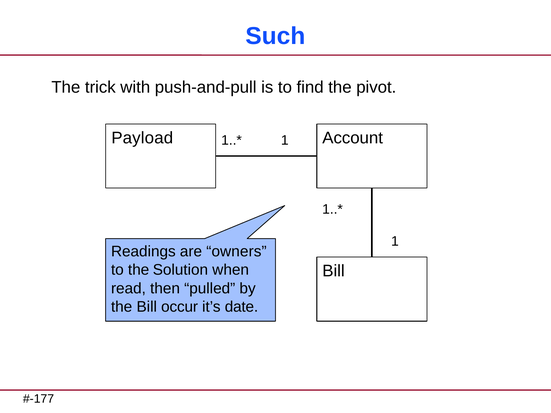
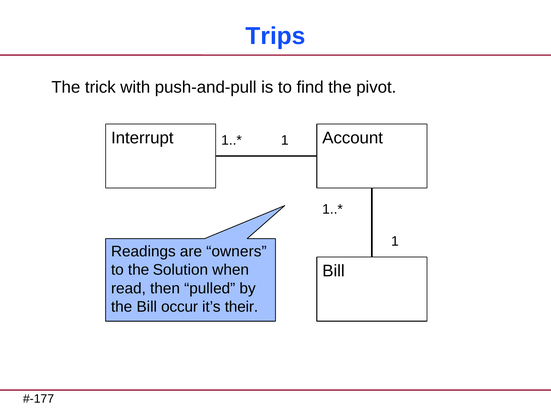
Such: Such -> Trips
Payload: Payload -> Interrupt
date: date -> their
